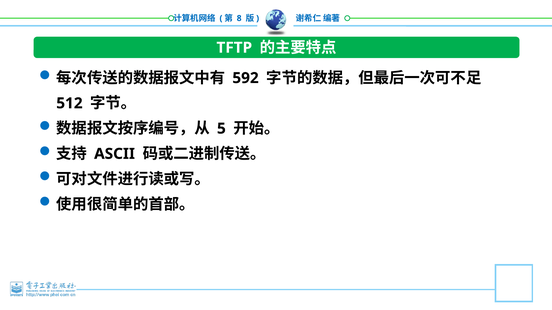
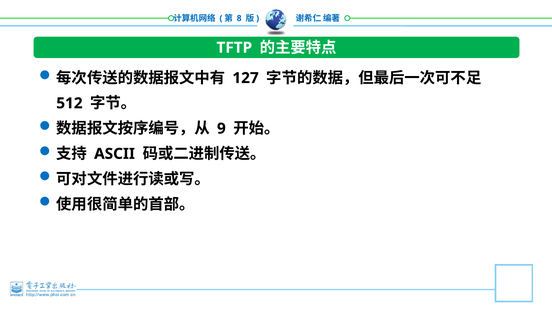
592: 592 -> 127
5: 5 -> 9
